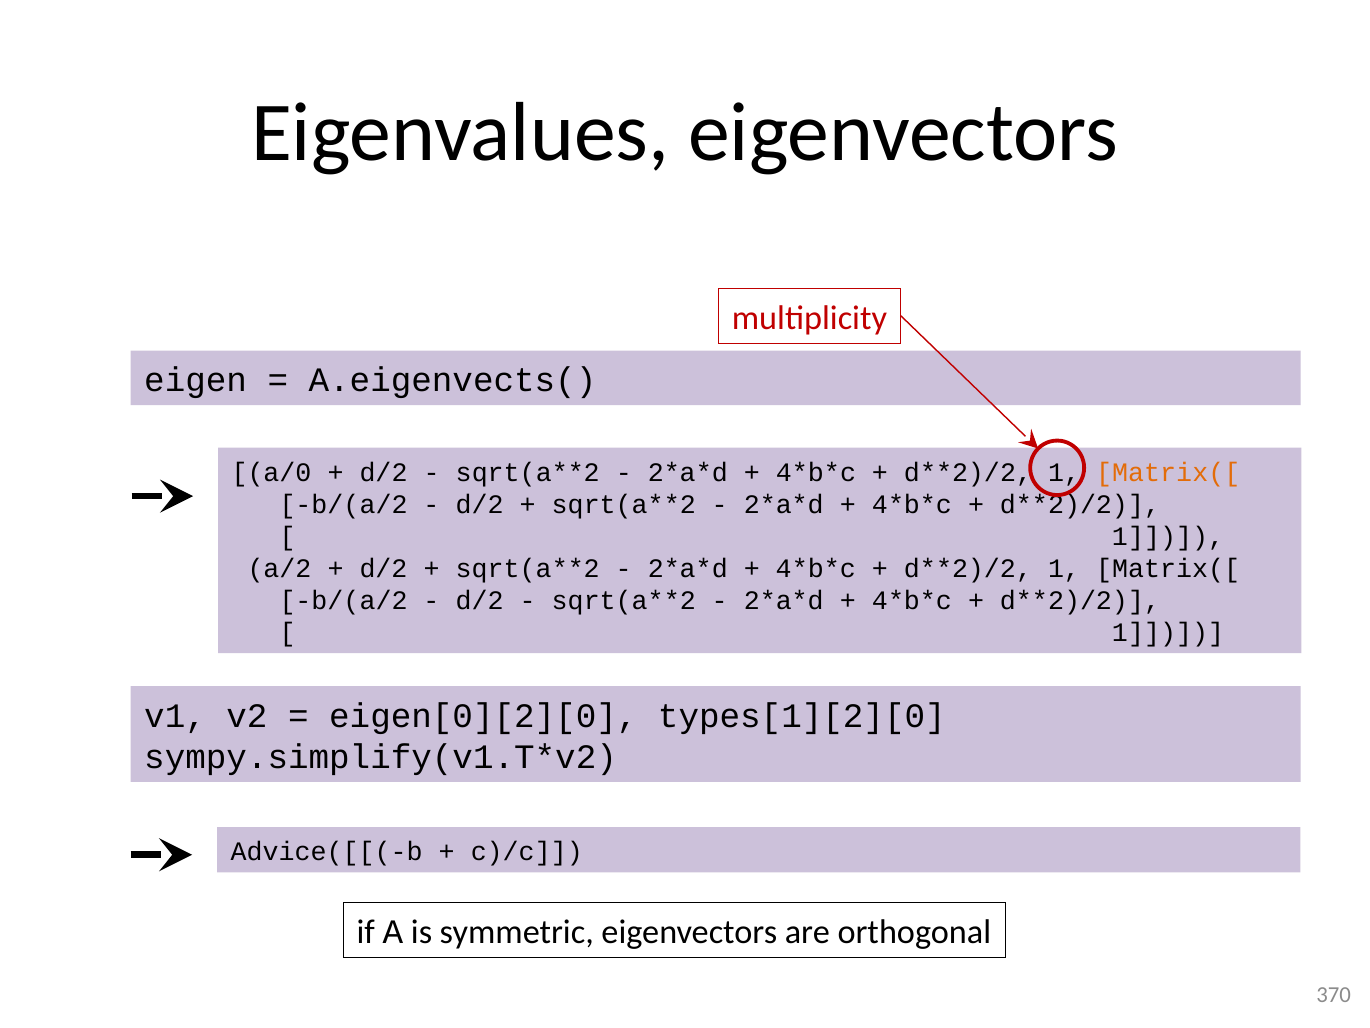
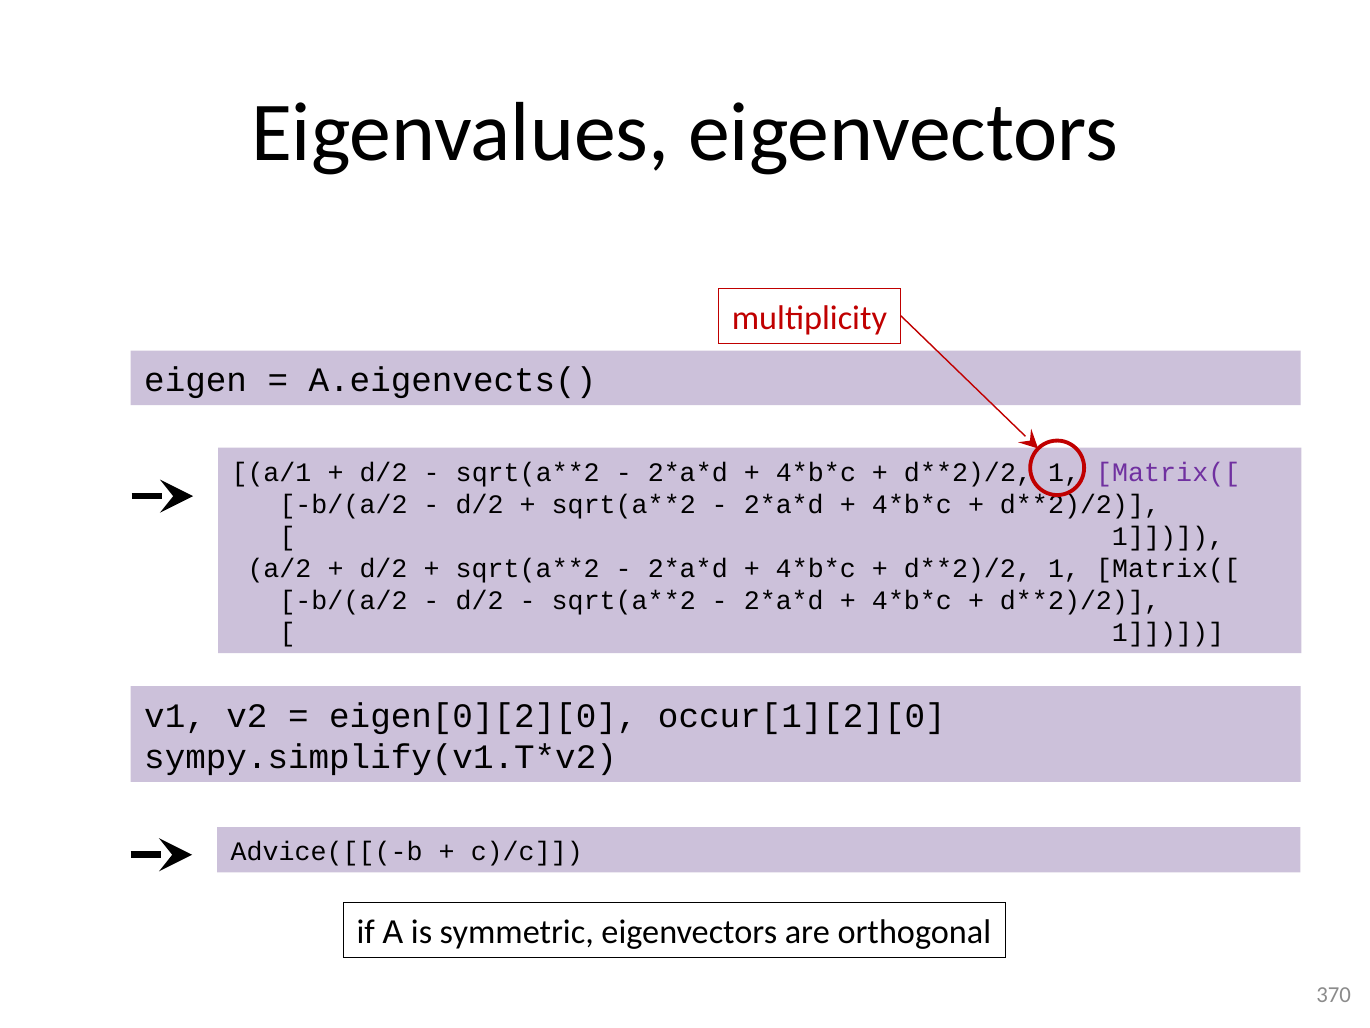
a/0: a/0 -> a/1
Matrix([ at (1168, 472) colour: orange -> purple
types[1][2][0: types[1][2][0 -> occur[1][2][0
